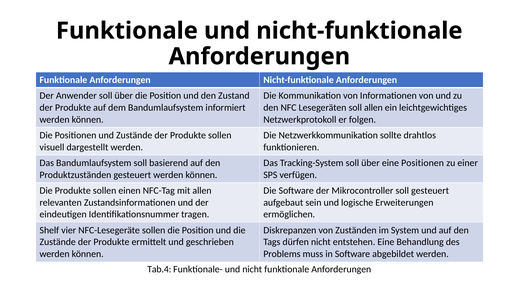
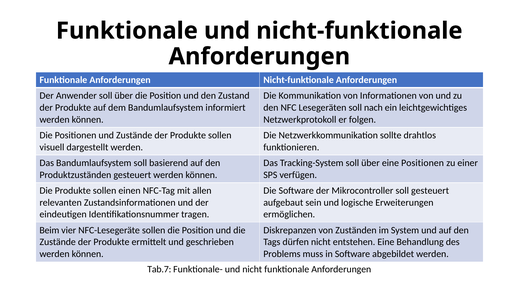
soll allen: allen -> nach
Shelf: Shelf -> Beim
Tab.4: Tab.4 -> Tab.7
